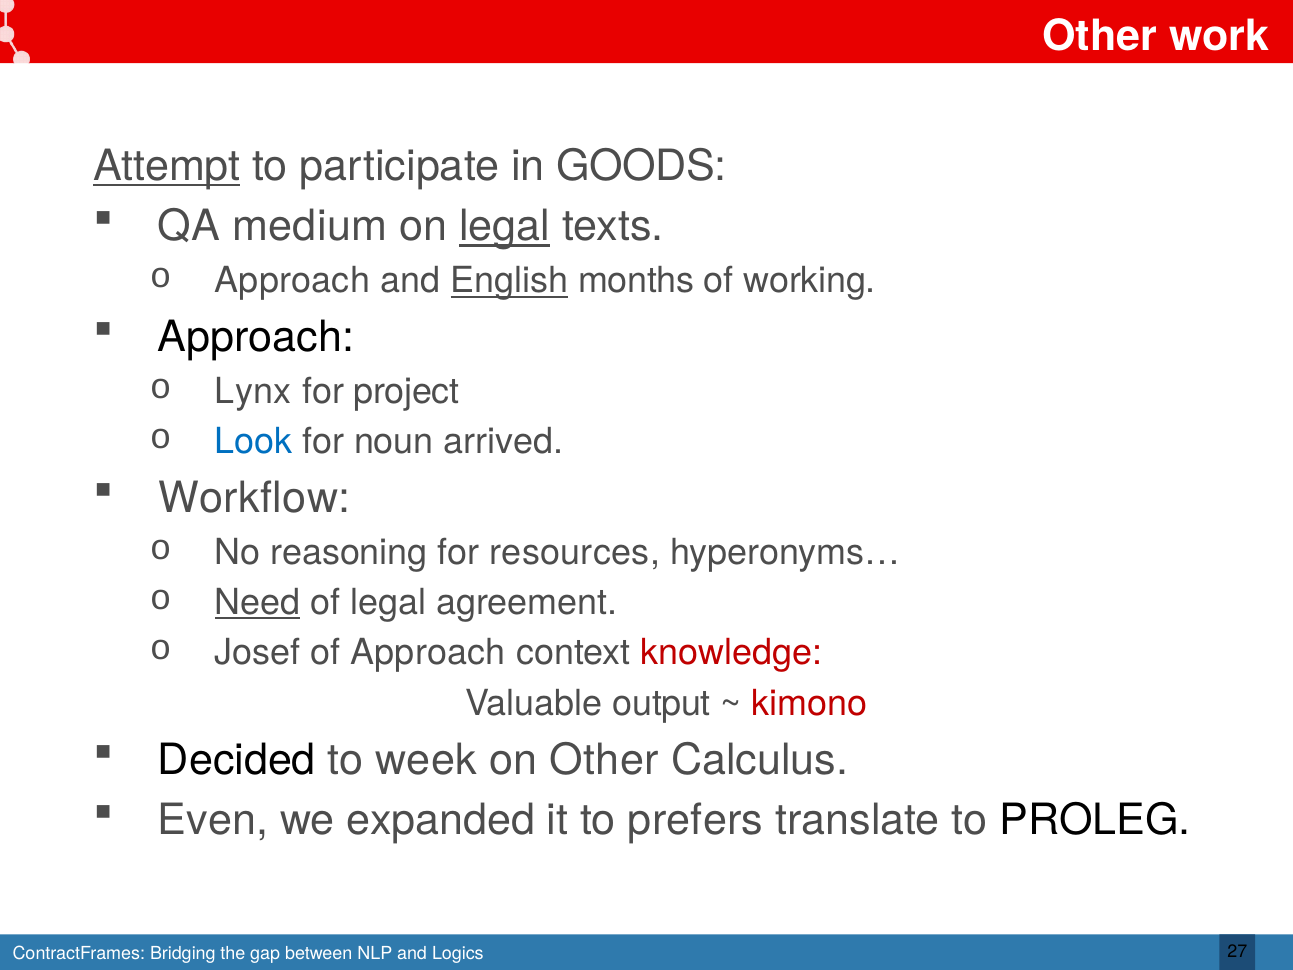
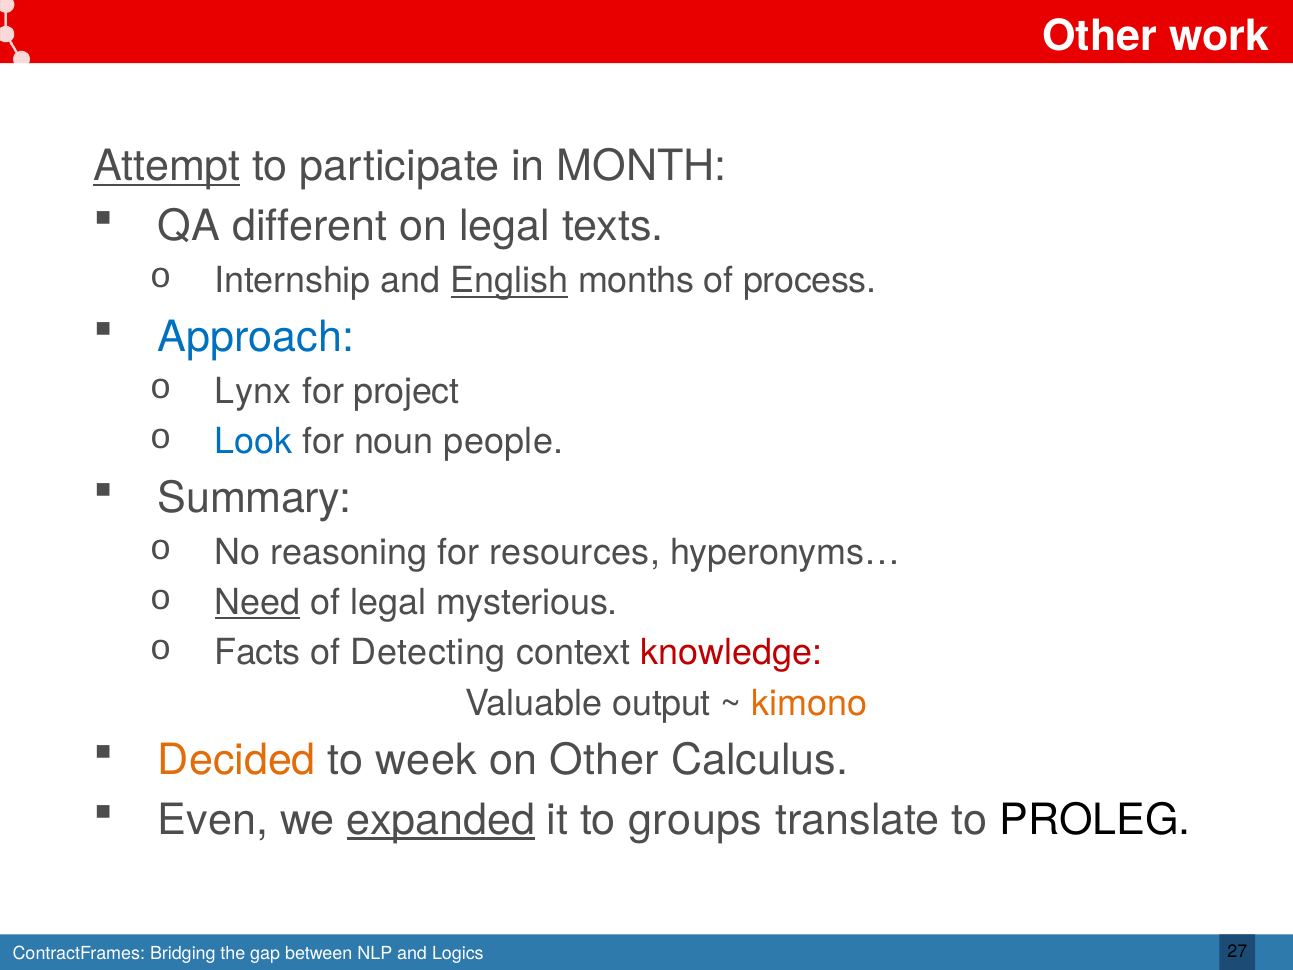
GOODS: GOODS -> MONTH
medium: medium -> different
legal at (505, 227) underline: present -> none
Approach at (292, 281): Approach -> Internship
working: working -> process
Approach at (256, 337) colour: black -> blue
arrived: arrived -> people
Workflow: Workflow -> Summary
agreement: agreement -> mysterious
Josef: Josef -> Facts
of Approach: Approach -> Detecting
kimono colour: red -> orange
Decided colour: black -> orange
expanded underline: none -> present
prefers: prefers -> groups
